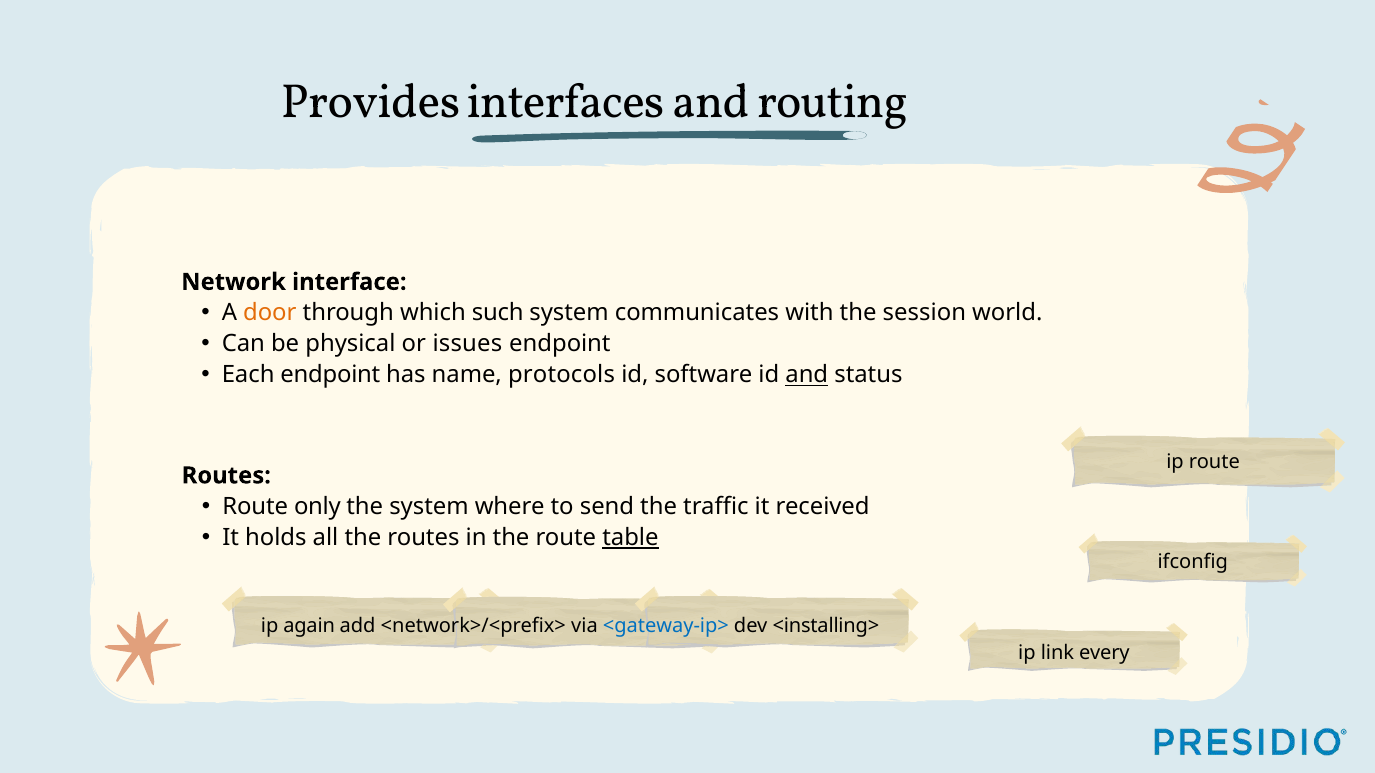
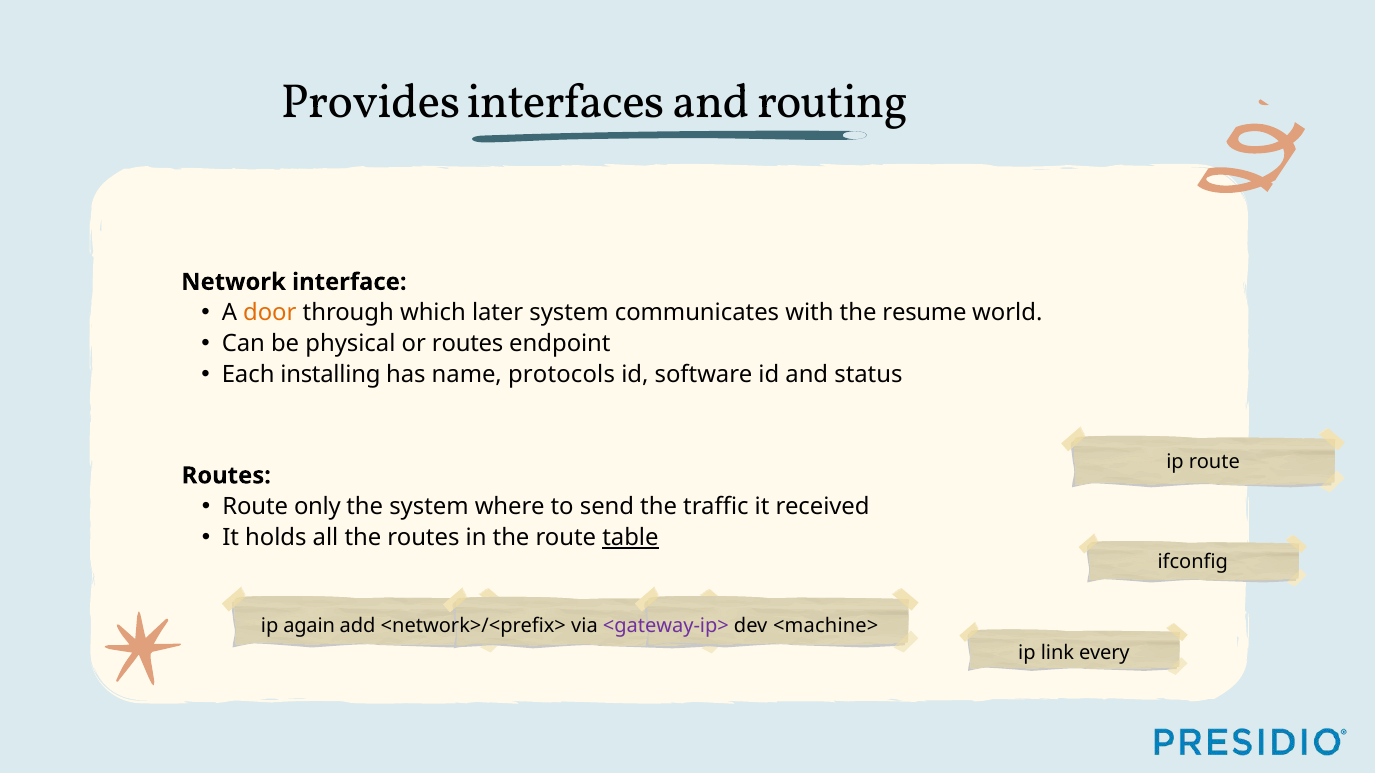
such: such -> later
session: session -> resume
or issues: issues -> routes
Each endpoint: endpoint -> installing
and at (807, 375) underline: present -> none
<gateway-ip> colour: blue -> purple
<installing>: <installing> -> <machine>
